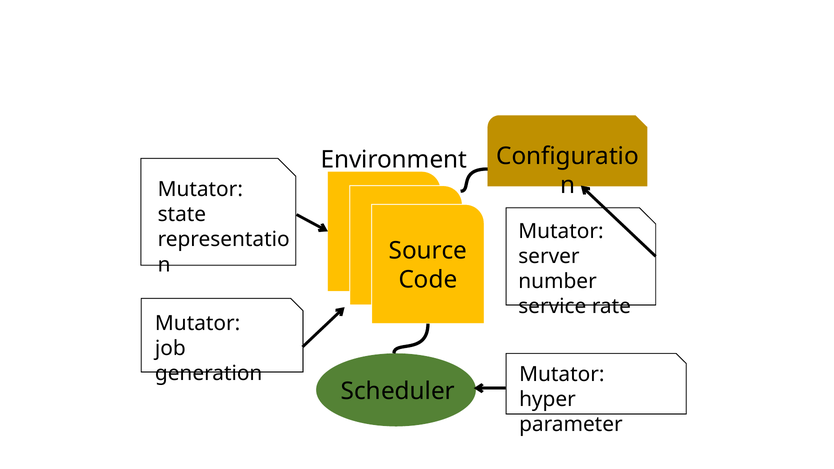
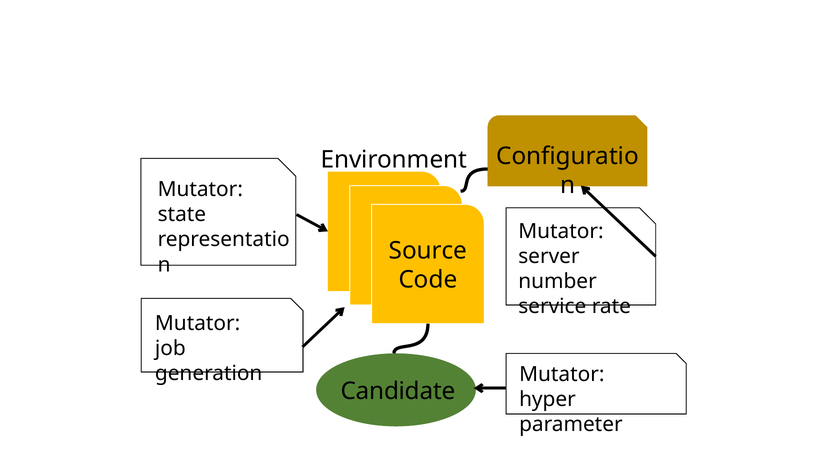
Scheduler: Scheduler -> Candidate
